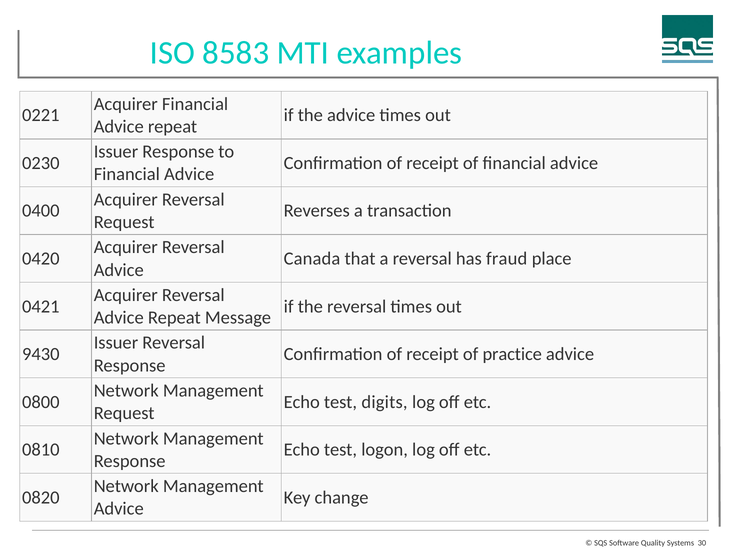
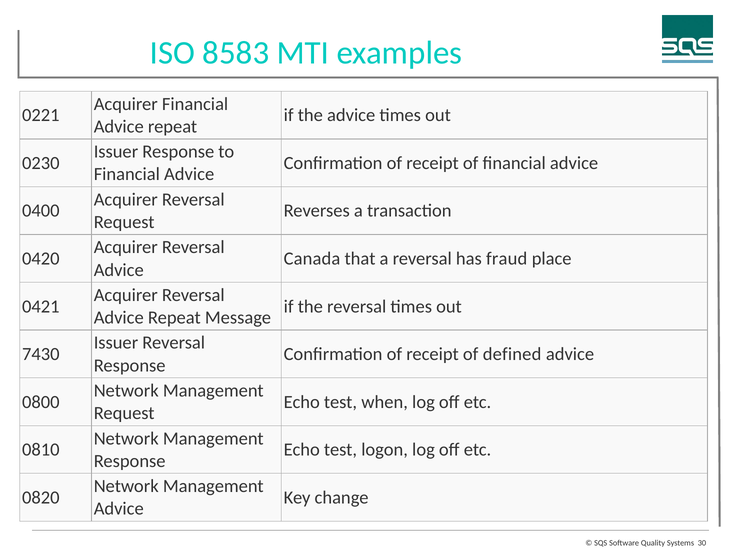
9430: 9430 -> 7430
practice: practice -> defined
digits: digits -> when
